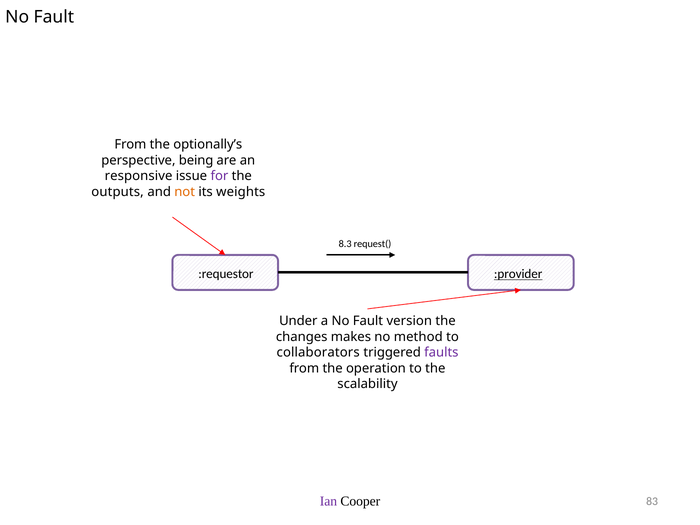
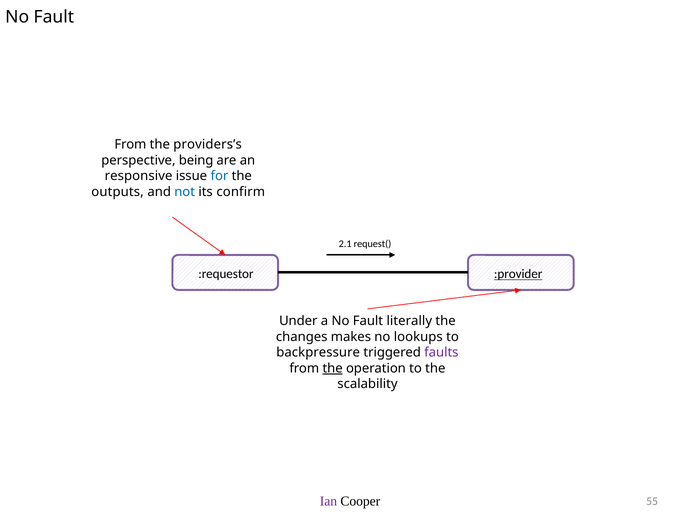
optionally’s: optionally’s -> providers’s
for colour: purple -> blue
not colour: orange -> blue
weights: weights -> confirm
8.3: 8.3 -> 2.1
version: version -> literally
method: method -> lookups
collaborators: collaborators -> backpressure
the at (333, 368) underline: none -> present
83: 83 -> 55
